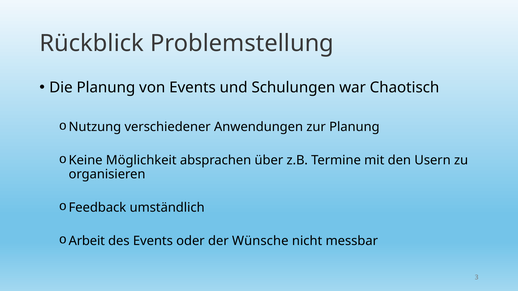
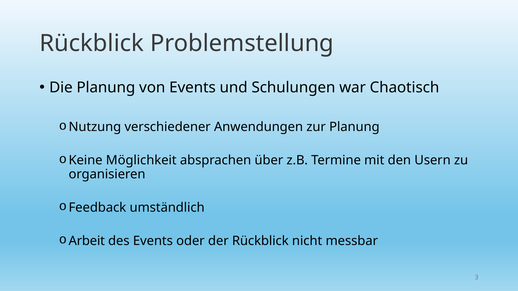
der Wünsche: Wünsche -> Rückblick
